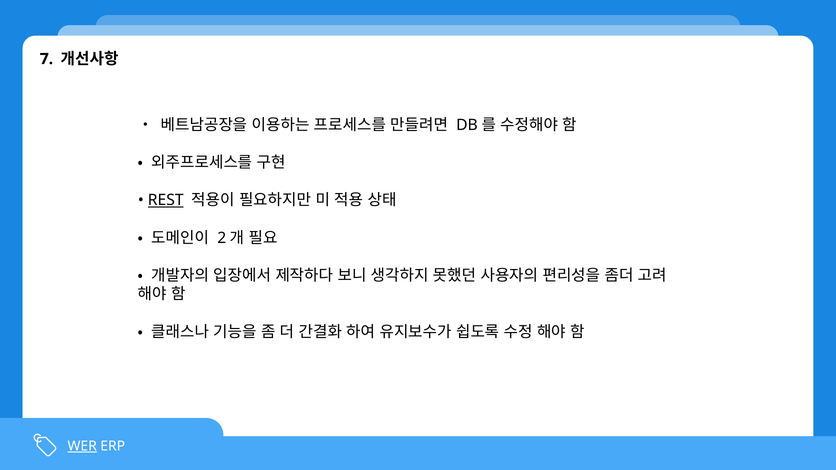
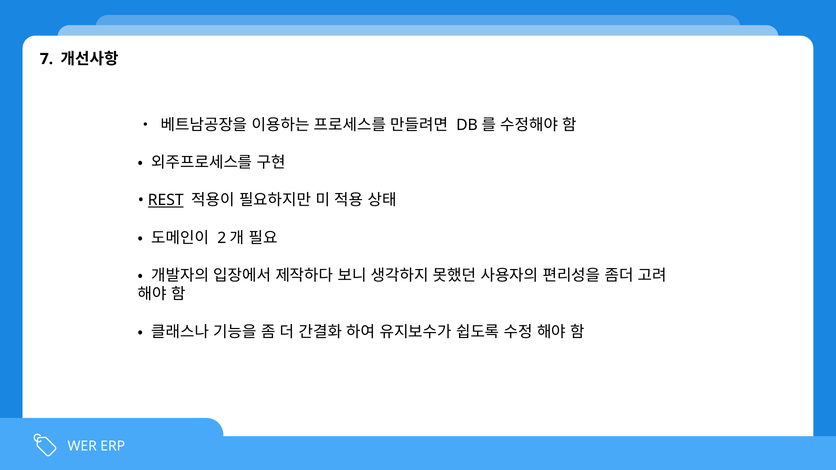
WER underline: present -> none
